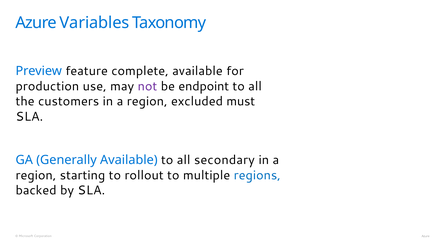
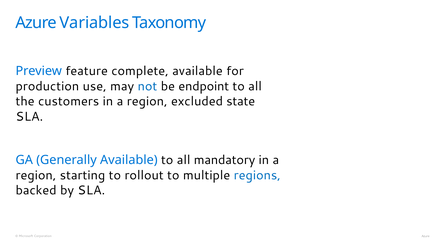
not colour: purple -> blue
must: must -> state
secondary: secondary -> mandatory
